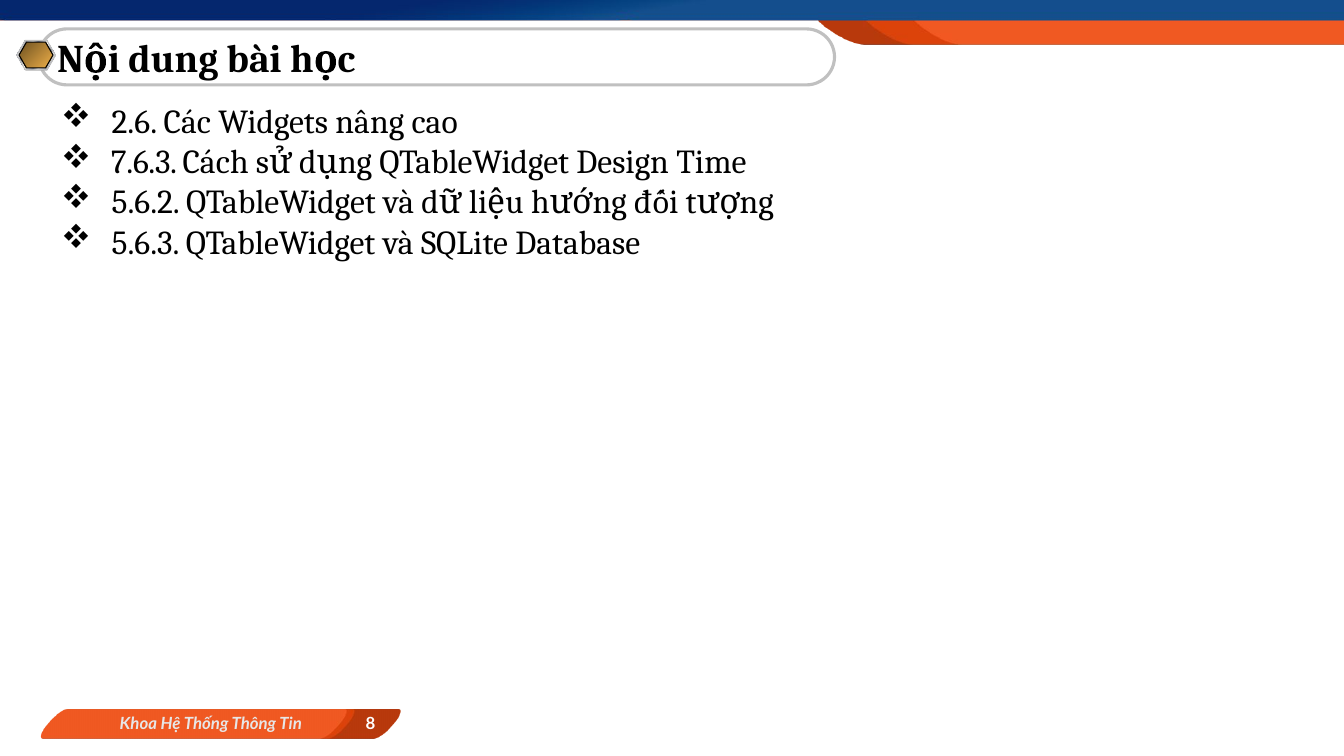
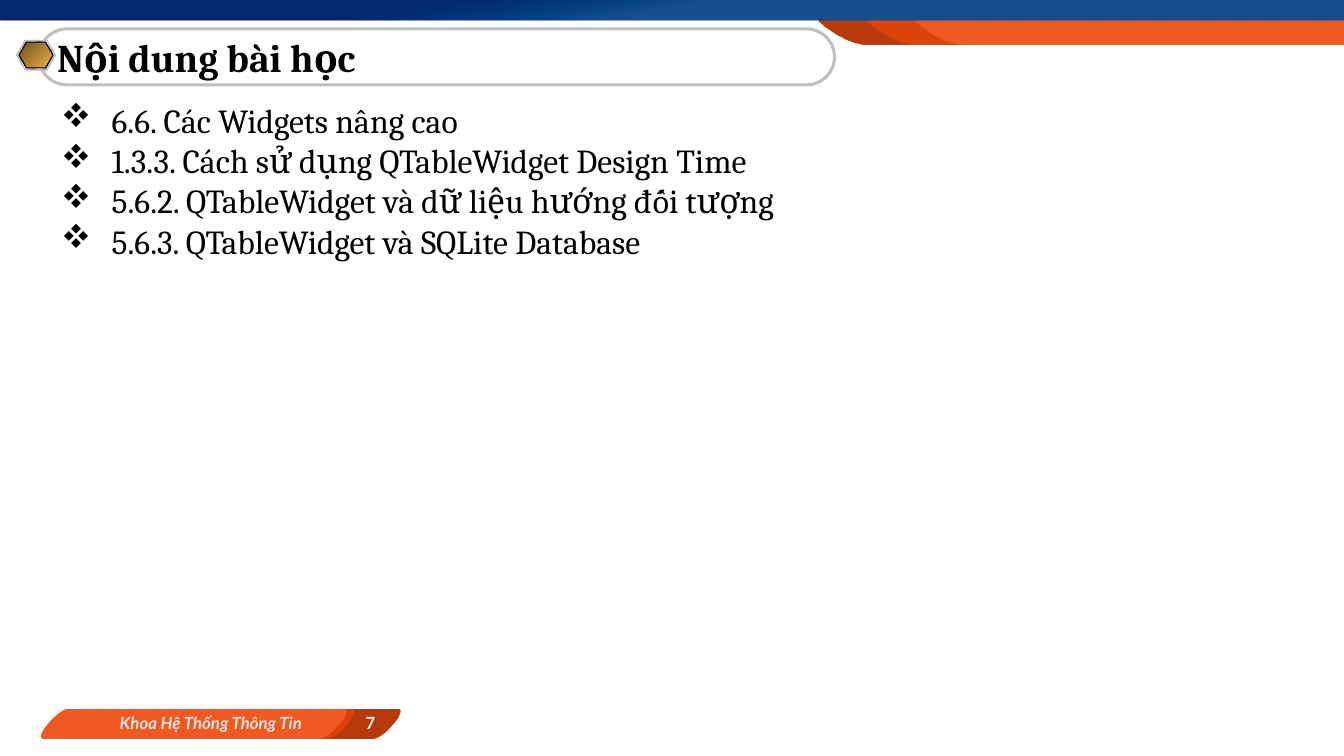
2.6: 2.6 -> 6.6
7.6.3: 7.6.3 -> 1.3.3
8: 8 -> 7
